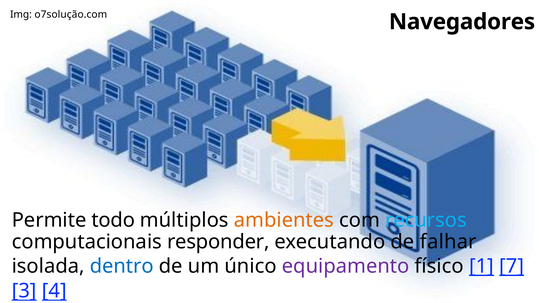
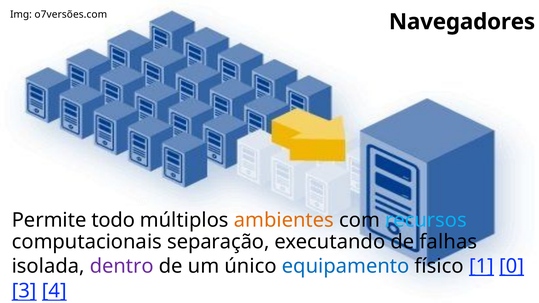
o7solução.com: o7solução.com -> o7versões.com
responder: responder -> separação
falhar: falhar -> falhas
dentro colour: blue -> purple
equipamento colour: purple -> blue
7: 7 -> 0
